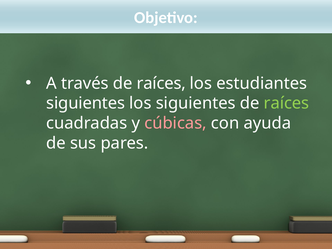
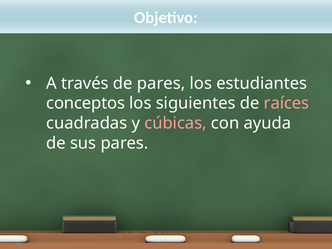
través de raíces: raíces -> pares
siguientes at (86, 103): siguientes -> conceptos
raíces at (286, 103) colour: light green -> pink
